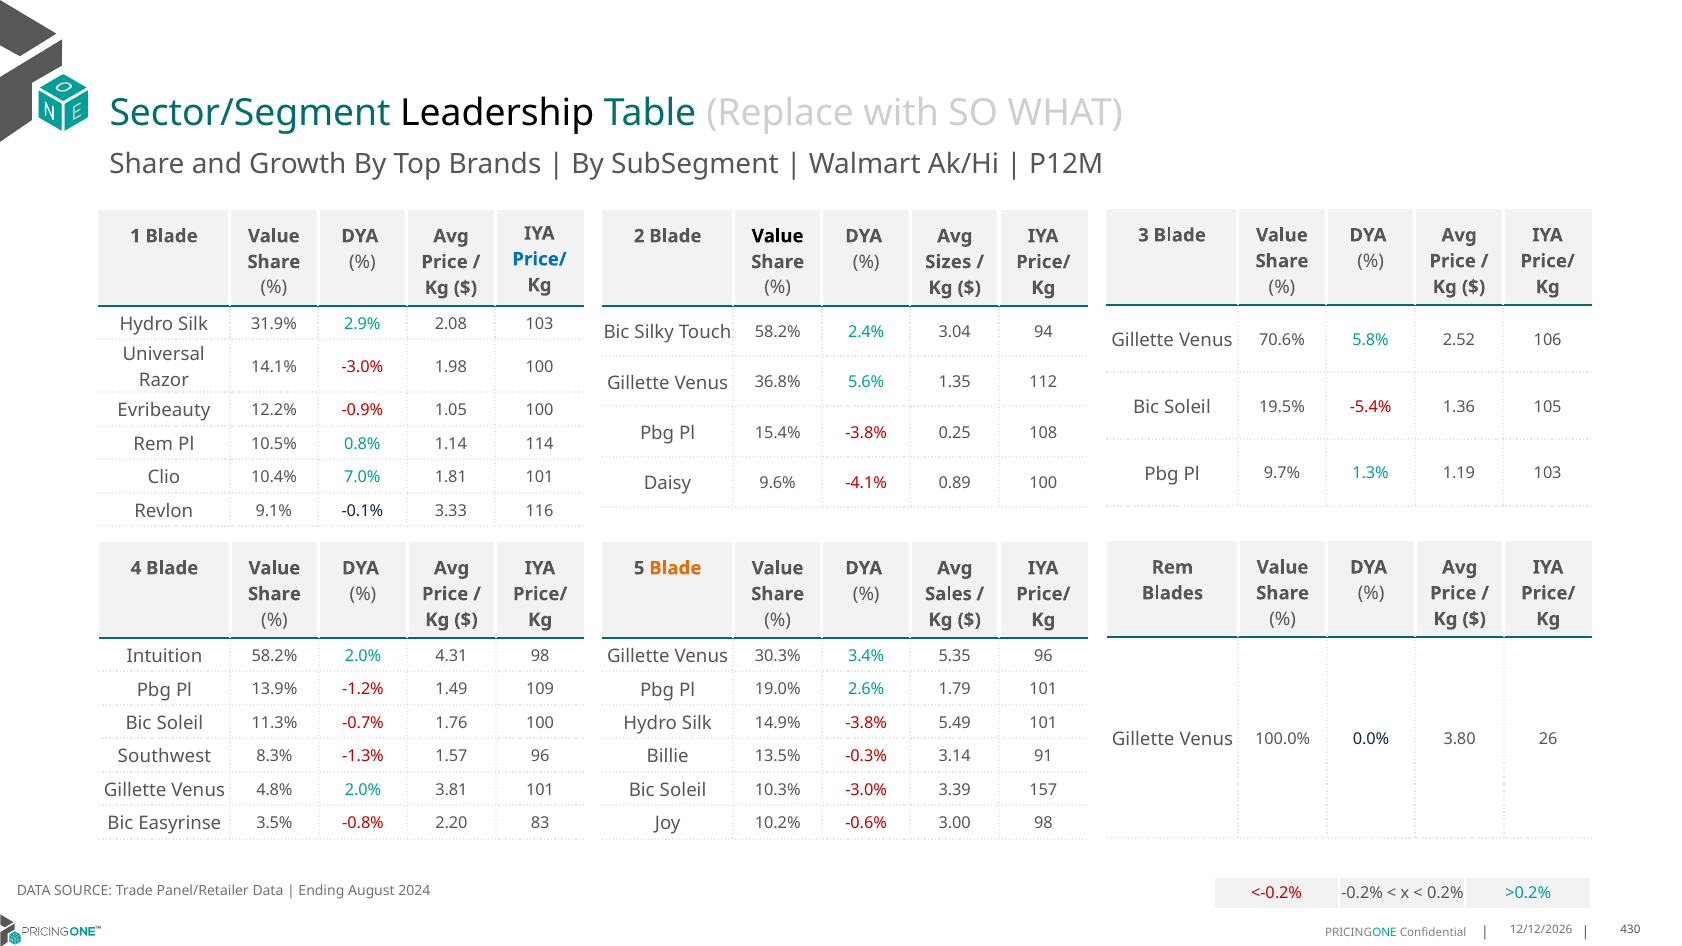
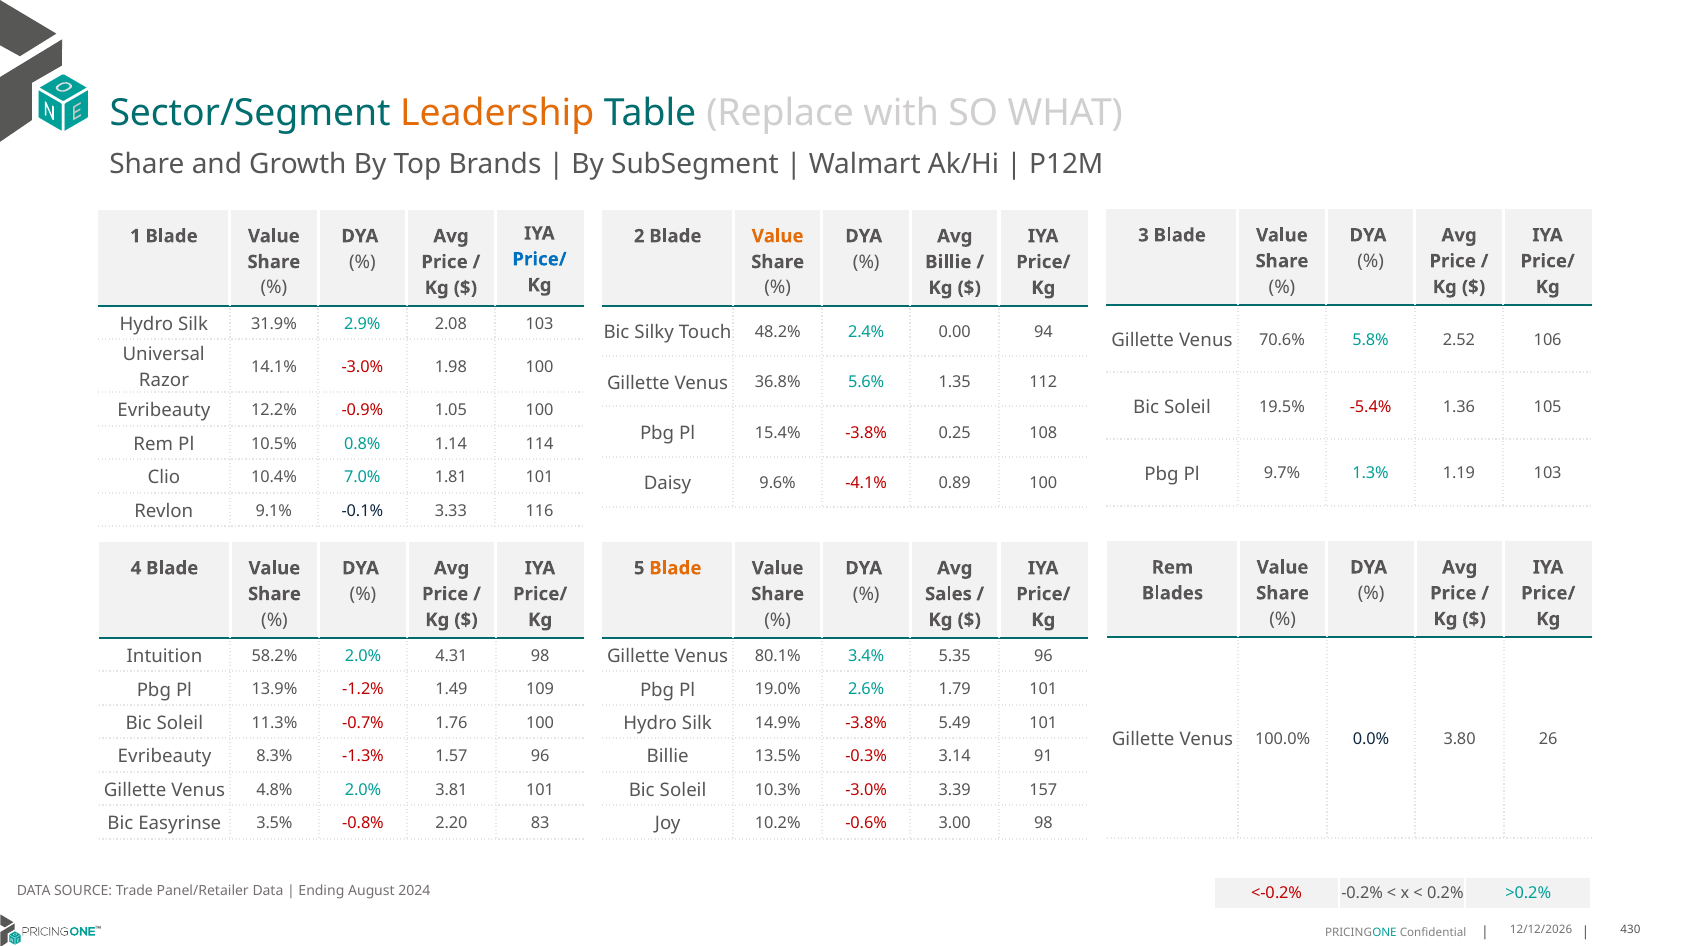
Leadership colour: black -> orange
Value at (778, 236) colour: black -> orange
Sizes at (948, 262): Sizes -> Billie
Touch 58.2%: 58.2% -> 48.2%
3.04: 3.04 -> 0.00
30.3%: 30.3% -> 80.1%
Southwest at (164, 757): Southwest -> Evribeauty
